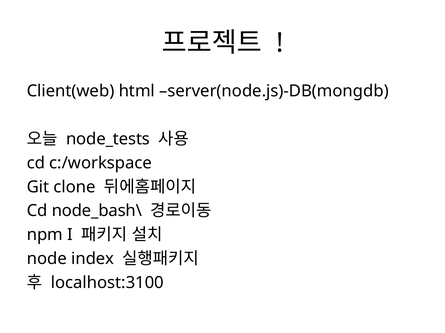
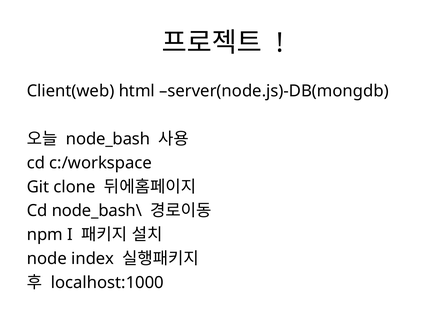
node_tests: node_tests -> node_bash
localhost:3100: localhost:3100 -> localhost:1000
